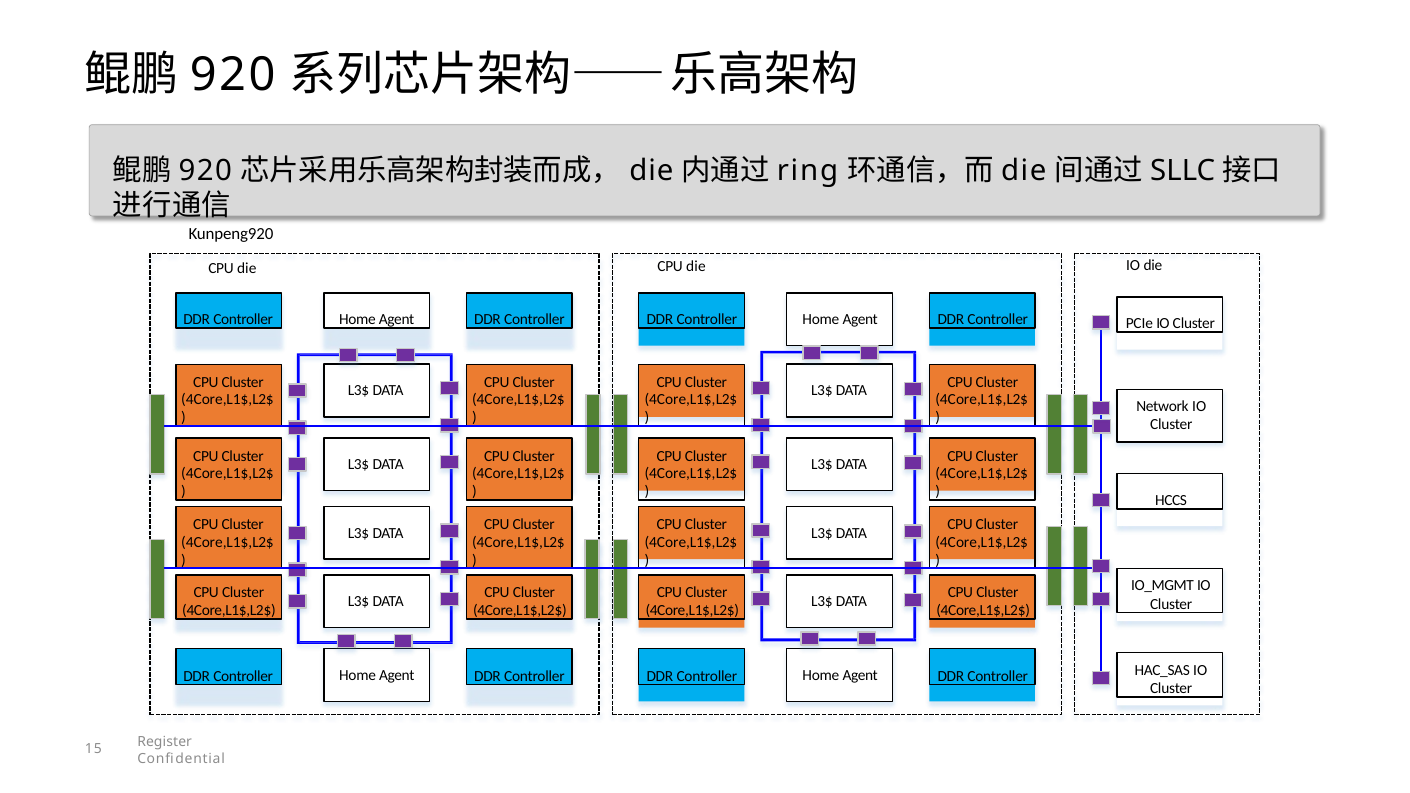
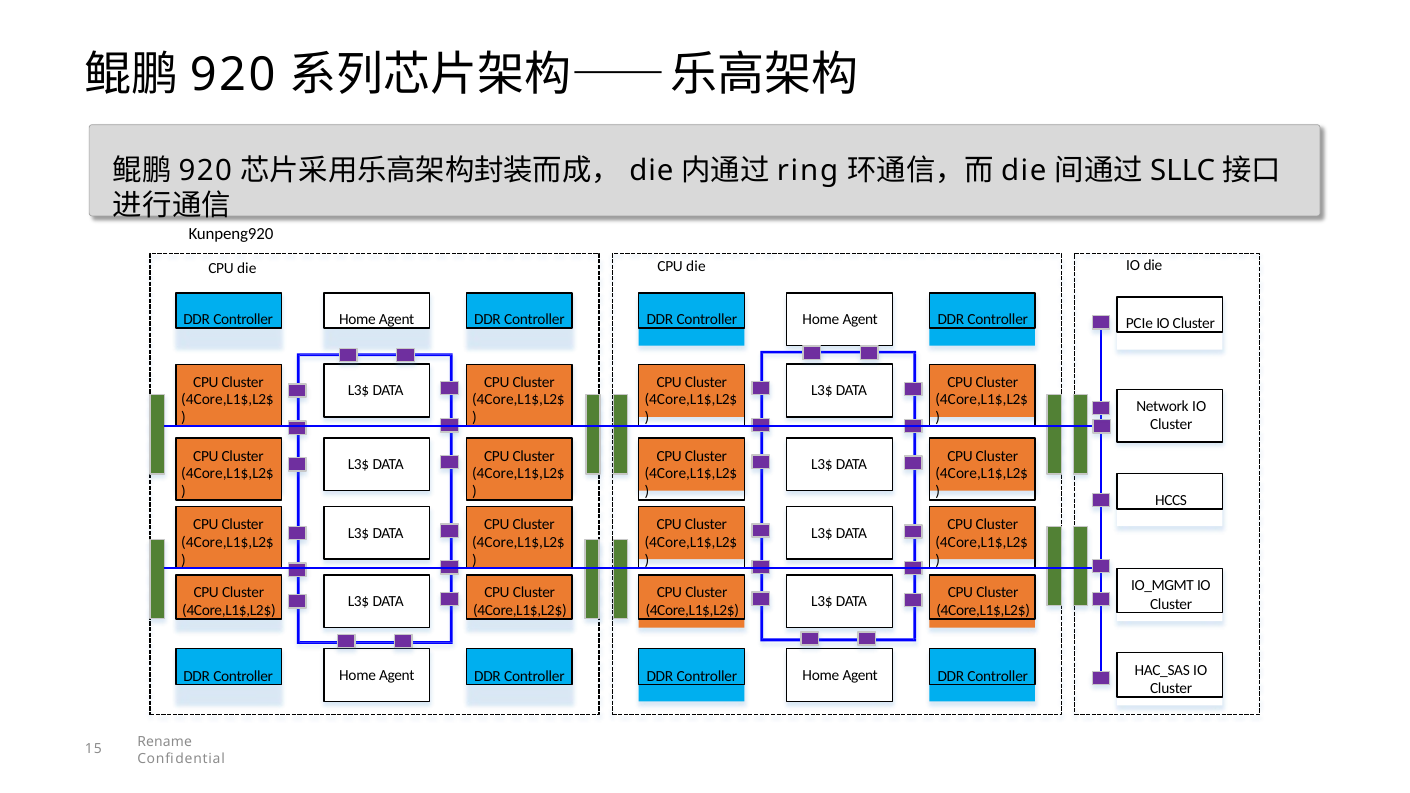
Register: Register -> Rename
